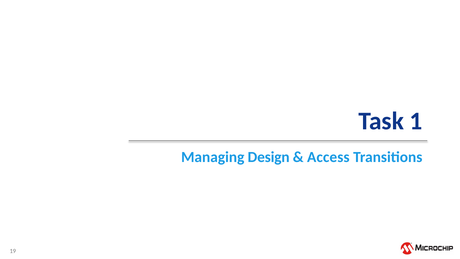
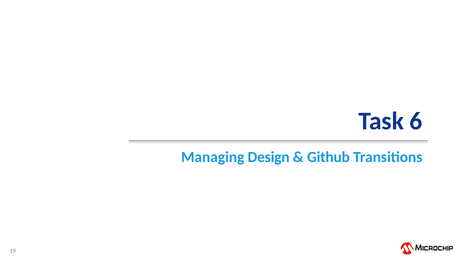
1: 1 -> 6
Access: Access -> Github
